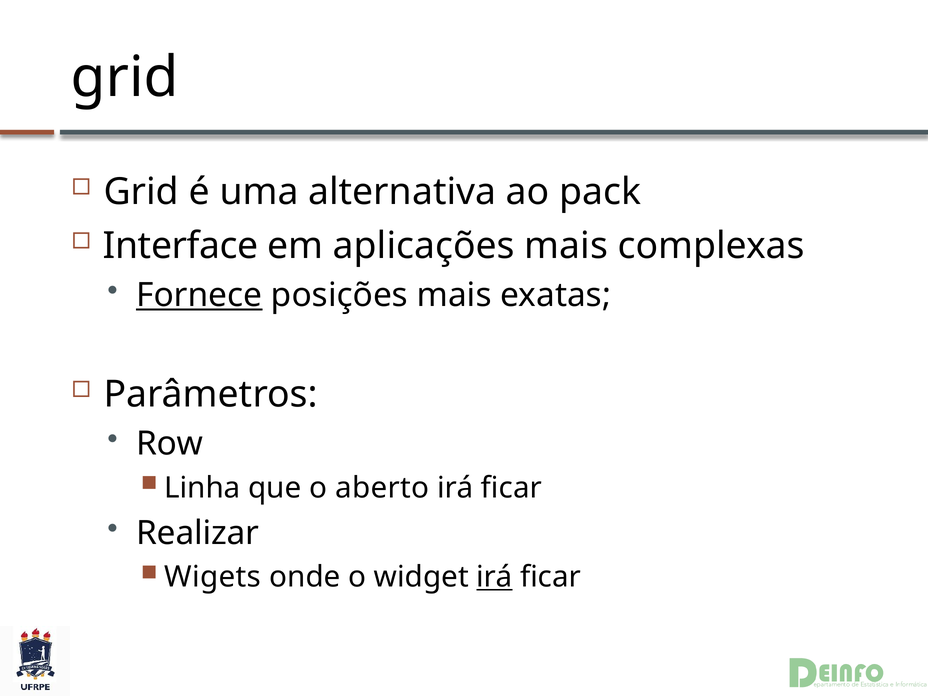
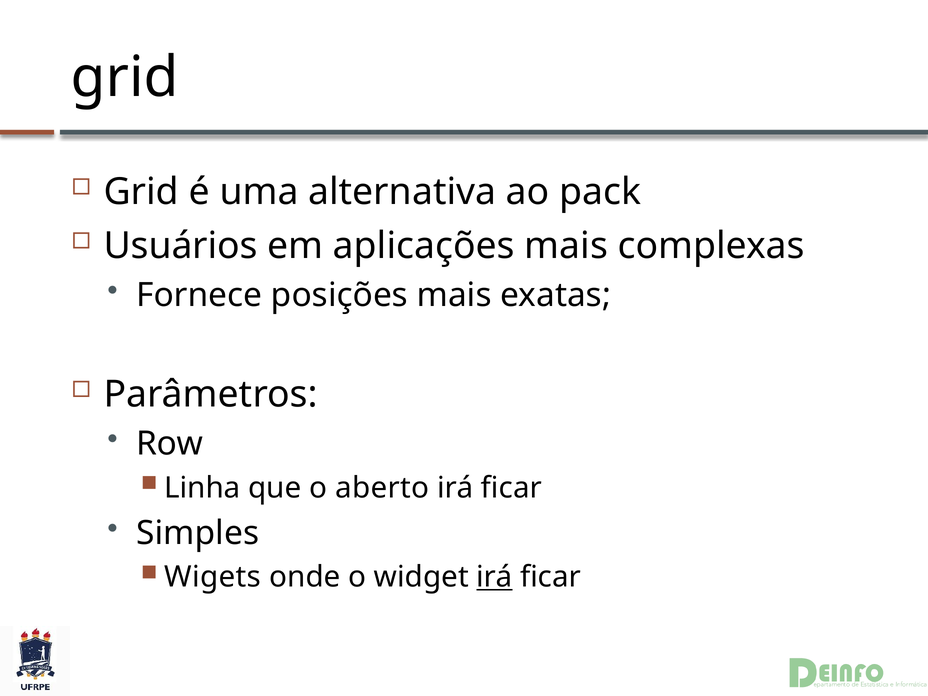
Interface: Interface -> Usuários
Fornece underline: present -> none
Realizar: Realizar -> Simples
